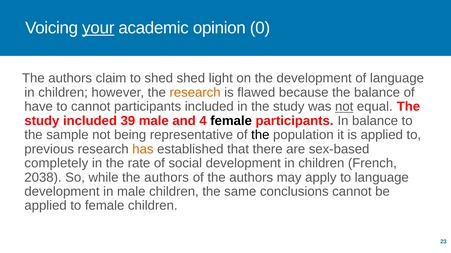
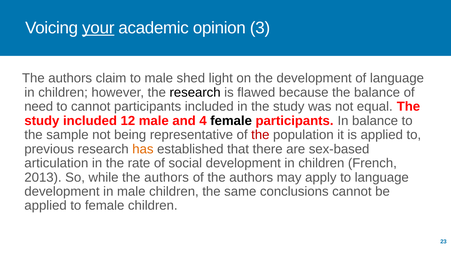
0: 0 -> 3
to shed: shed -> male
research at (195, 93) colour: orange -> black
have: have -> need
not at (344, 107) underline: present -> none
39: 39 -> 12
the at (260, 135) colour: black -> red
completely: completely -> articulation
2038: 2038 -> 2013
